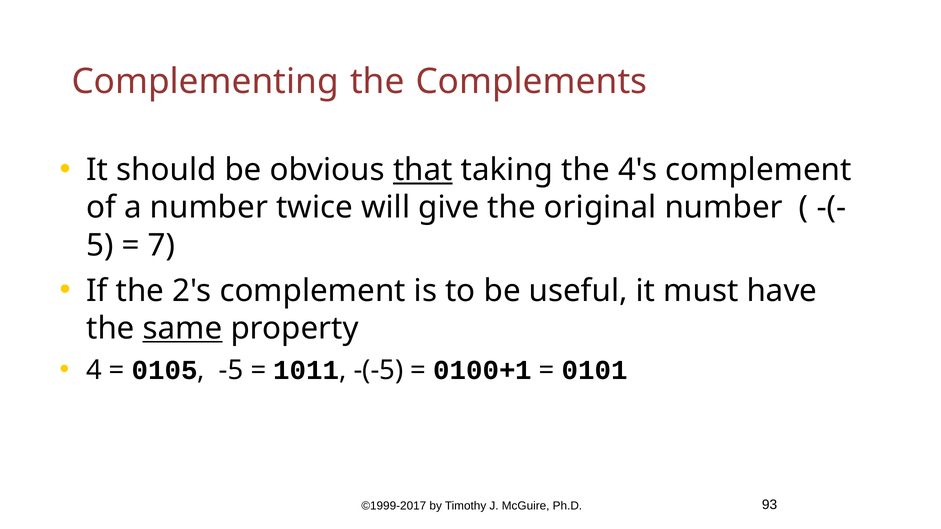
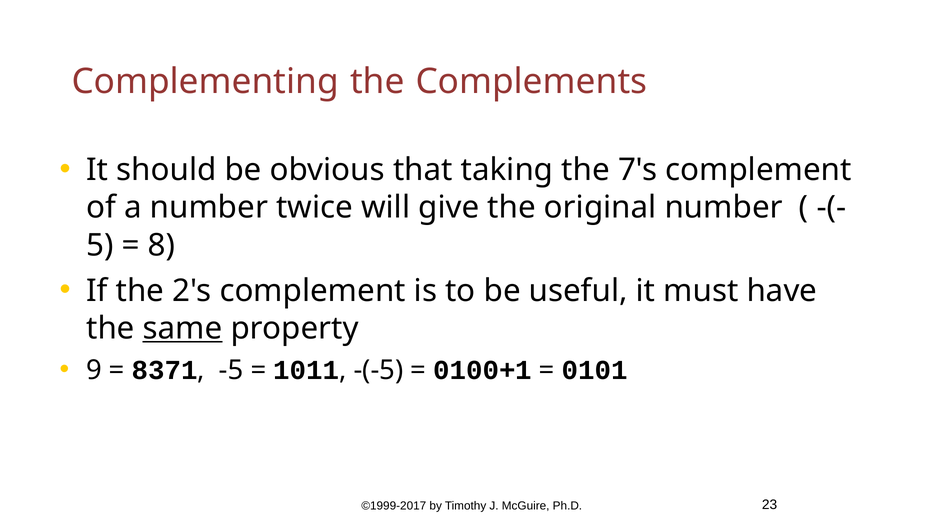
that underline: present -> none
4's: 4's -> 7's
7: 7 -> 8
4: 4 -> 9
0105: 0105 -> 8371
93: 93 -> 23
